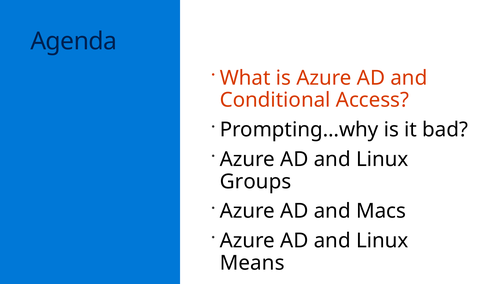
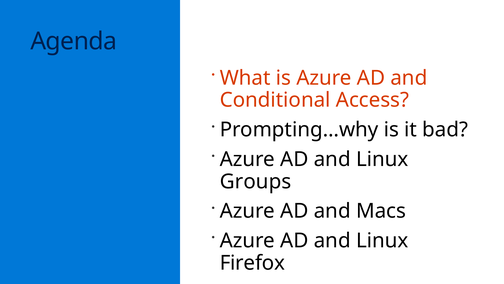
Means: Means -> Firefox
